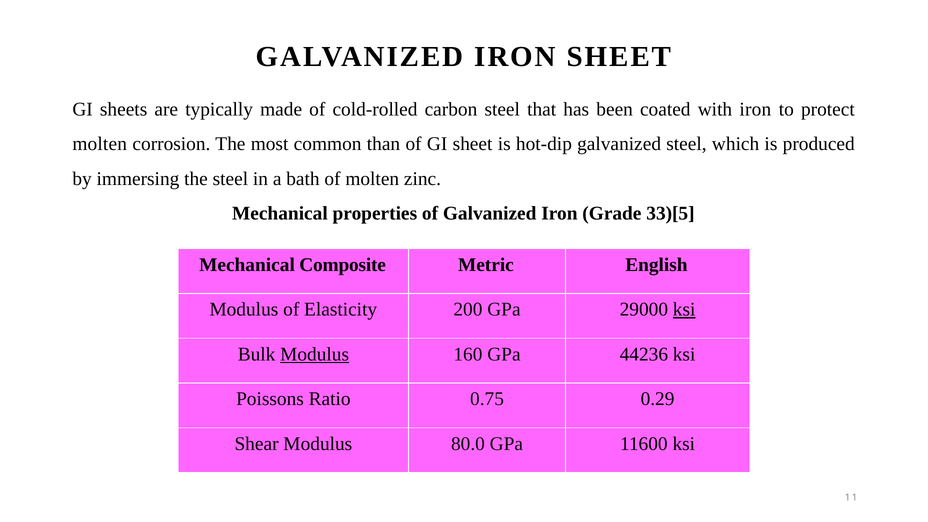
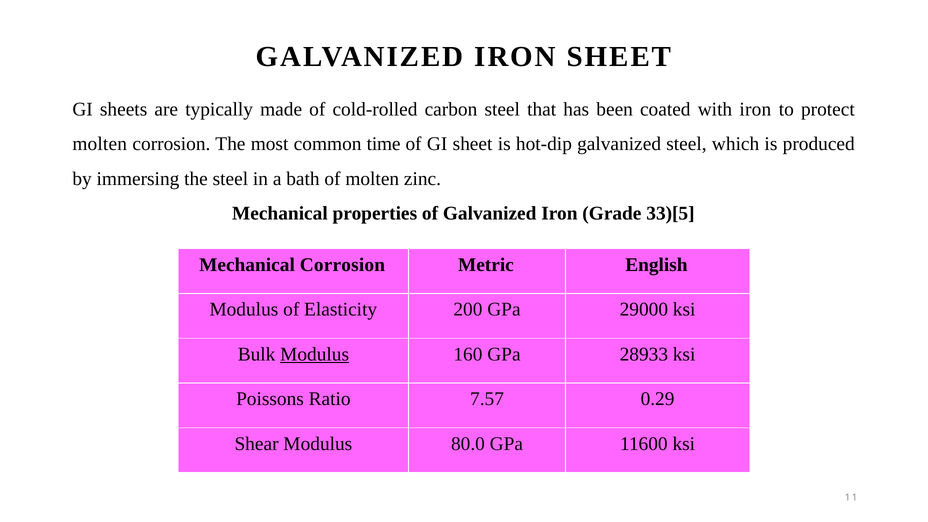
than: than -> time
Mechanical Composite: Composite -> Corrosion
ksi at (684, 309) underline: present -> none
44236: 44236 -> 28933
0.75: 0.75 -> 7.57
